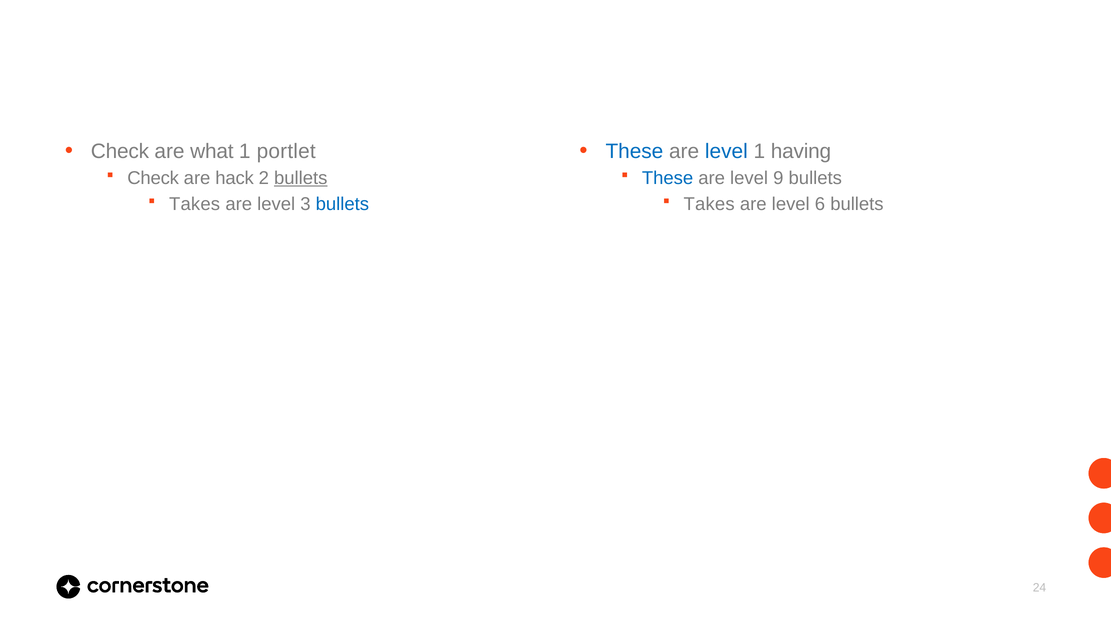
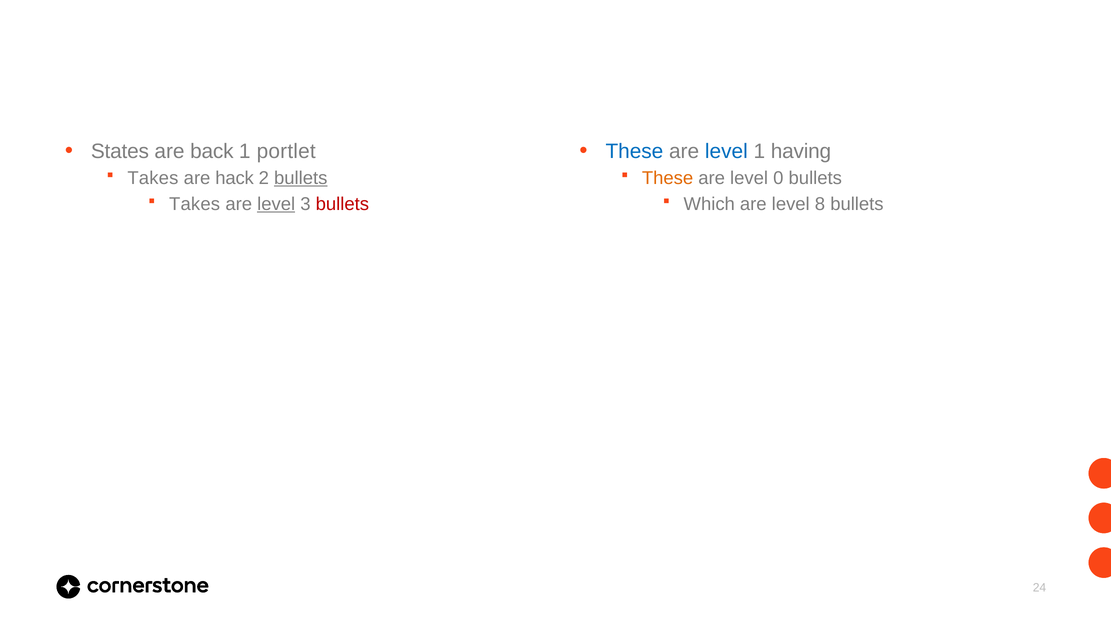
Check at (120, 151): Check -> States
what: what -> back
Check at (153, 178): Check -> Takes
These at (668, 178) colour: blue -> orange
9: 9 -> 0
level at (276, 204) underline: none -> present
bullets at (342, 204) colour: blue -> red
Takes at (709, 204): Takes -> Which
6: 6 -> 8
